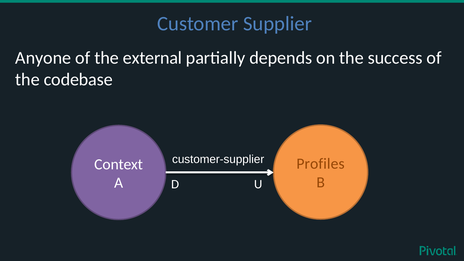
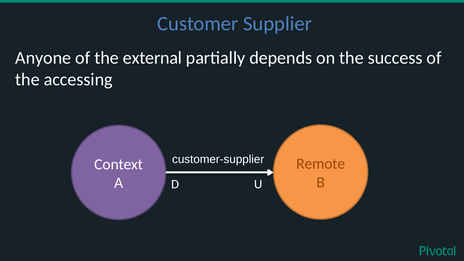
codebase: codebase -> accessing
Profiles: Profiles -> Remote
